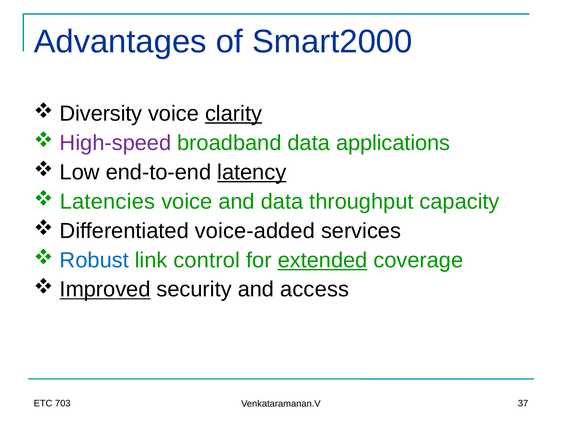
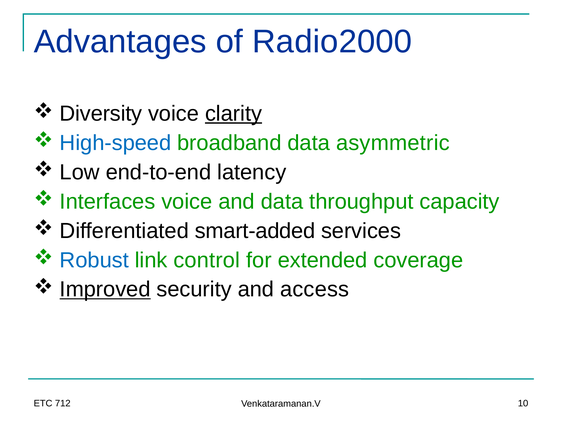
Smart2000: Smart2000 -> Radio2000
High-speed colour: purple -> blue
applications: applications -> asymmetric
latency underline: present -> none
Latencies: Latencies -> Interfaces
voice-added: voice-added -> smart-added
extended underline: present -> none
703: 703 -> 712
37: 37 -> 10
